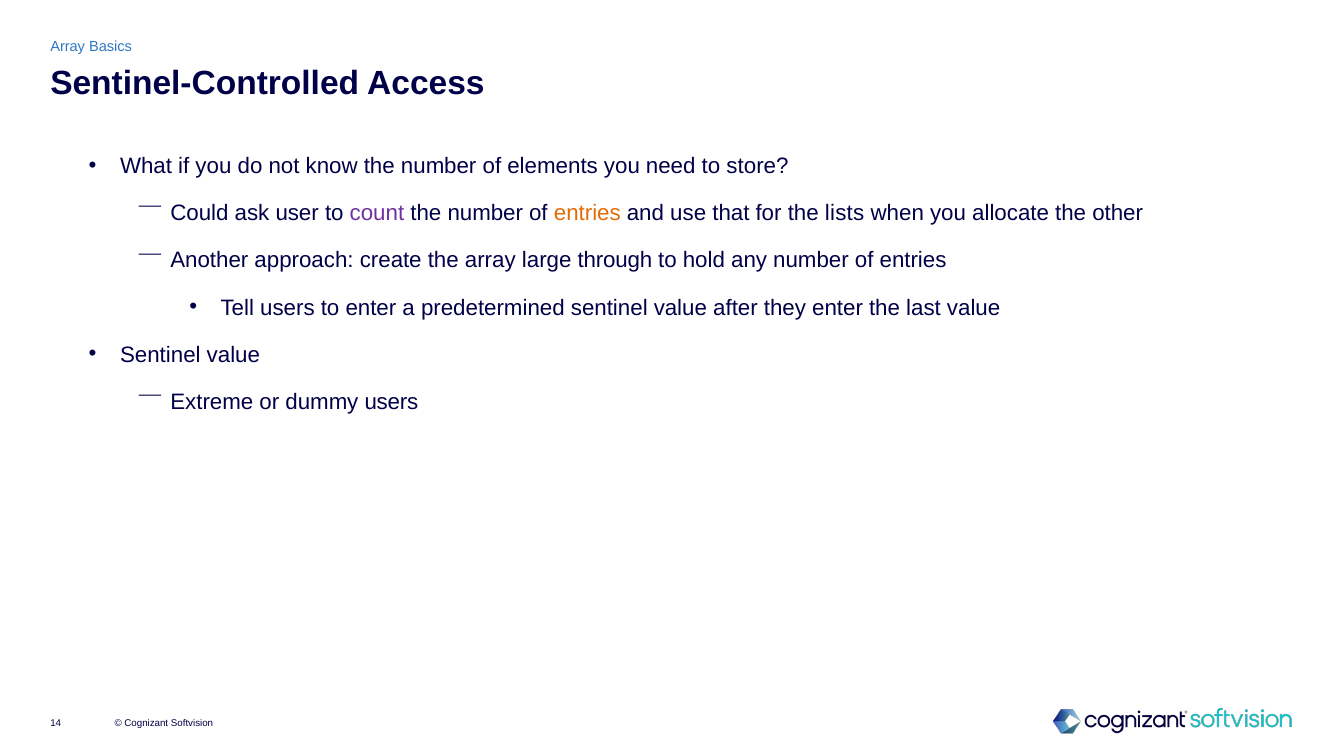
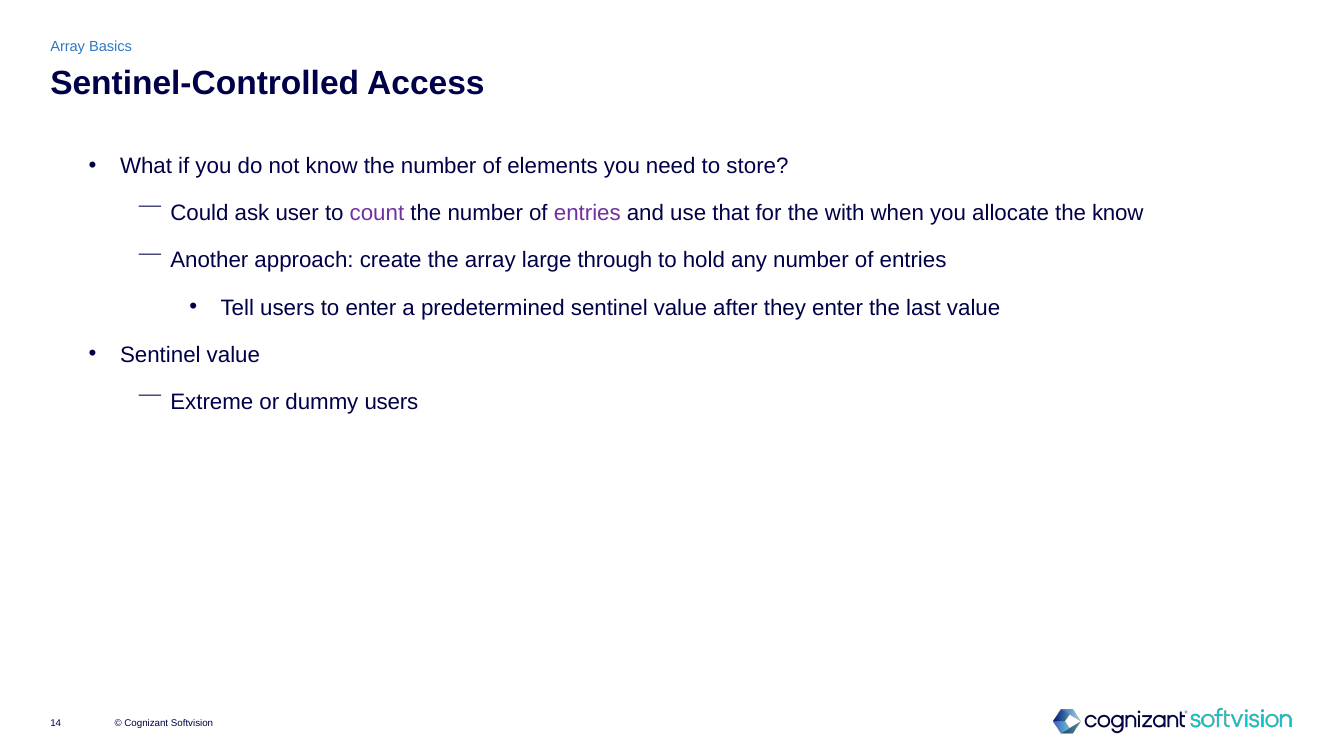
entries at (587, 213) colour: orange -> purple
lists: lists -> with
the other: other -> know
